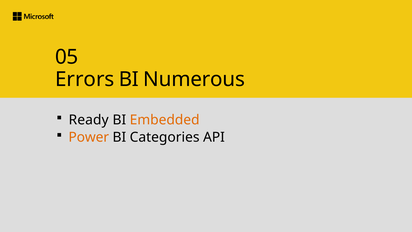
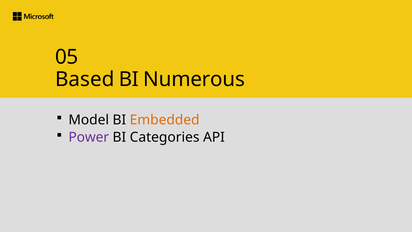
Errors: Errors -> Based
Ready: Ready -> Model
Power colour: orange -> purple
